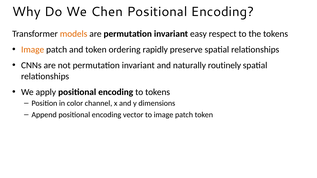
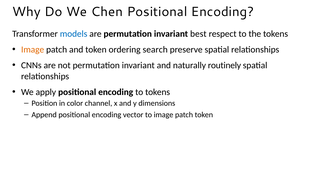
models colour: orange -> blue
easy: easy -> best
rapidly: rapidly -> search
